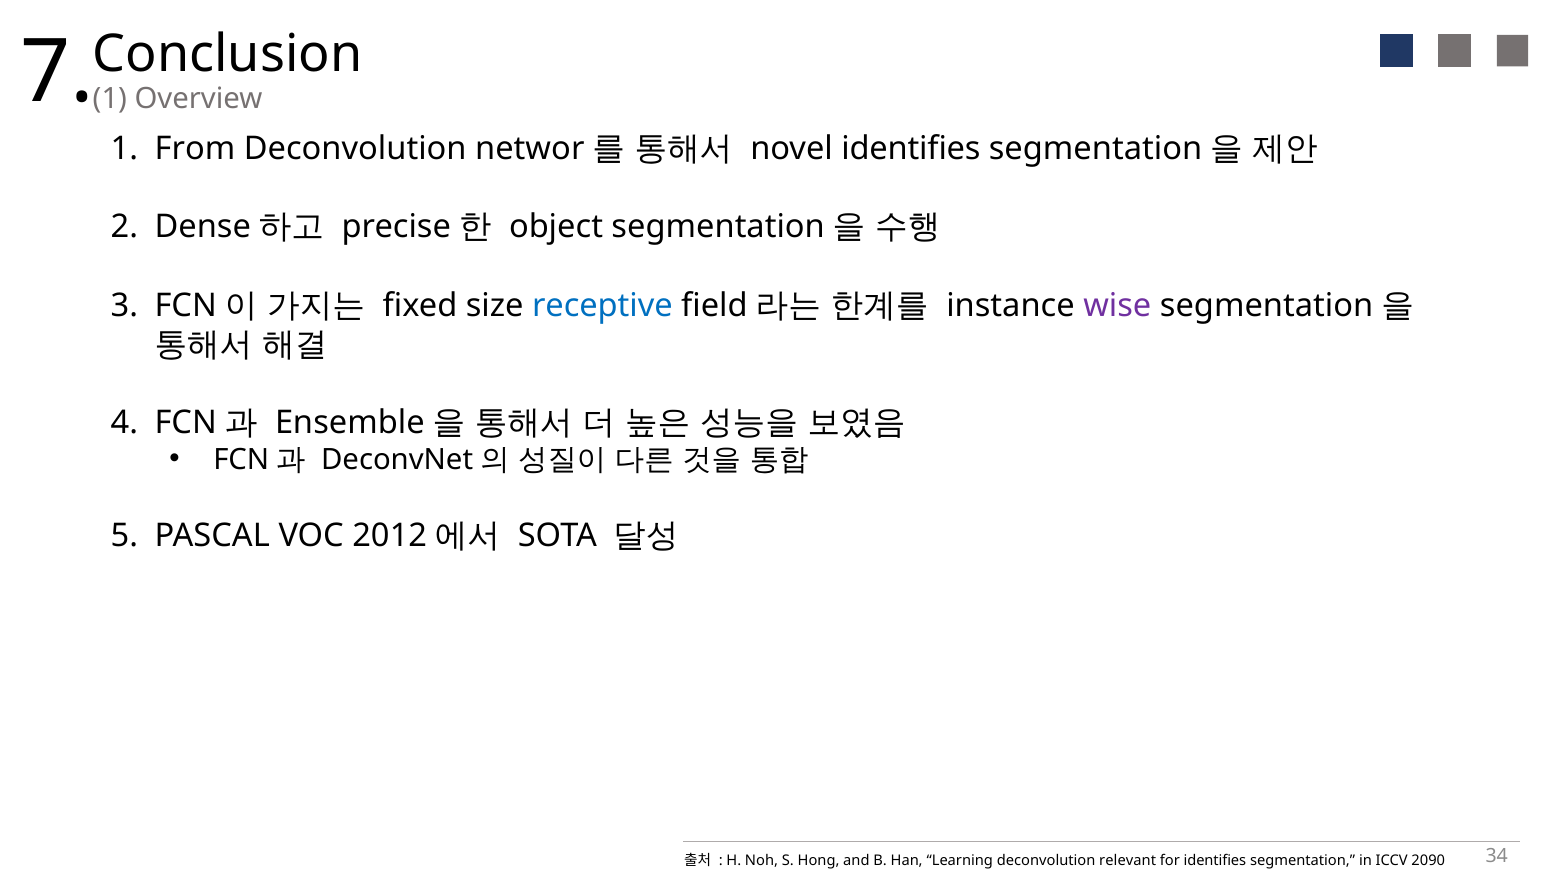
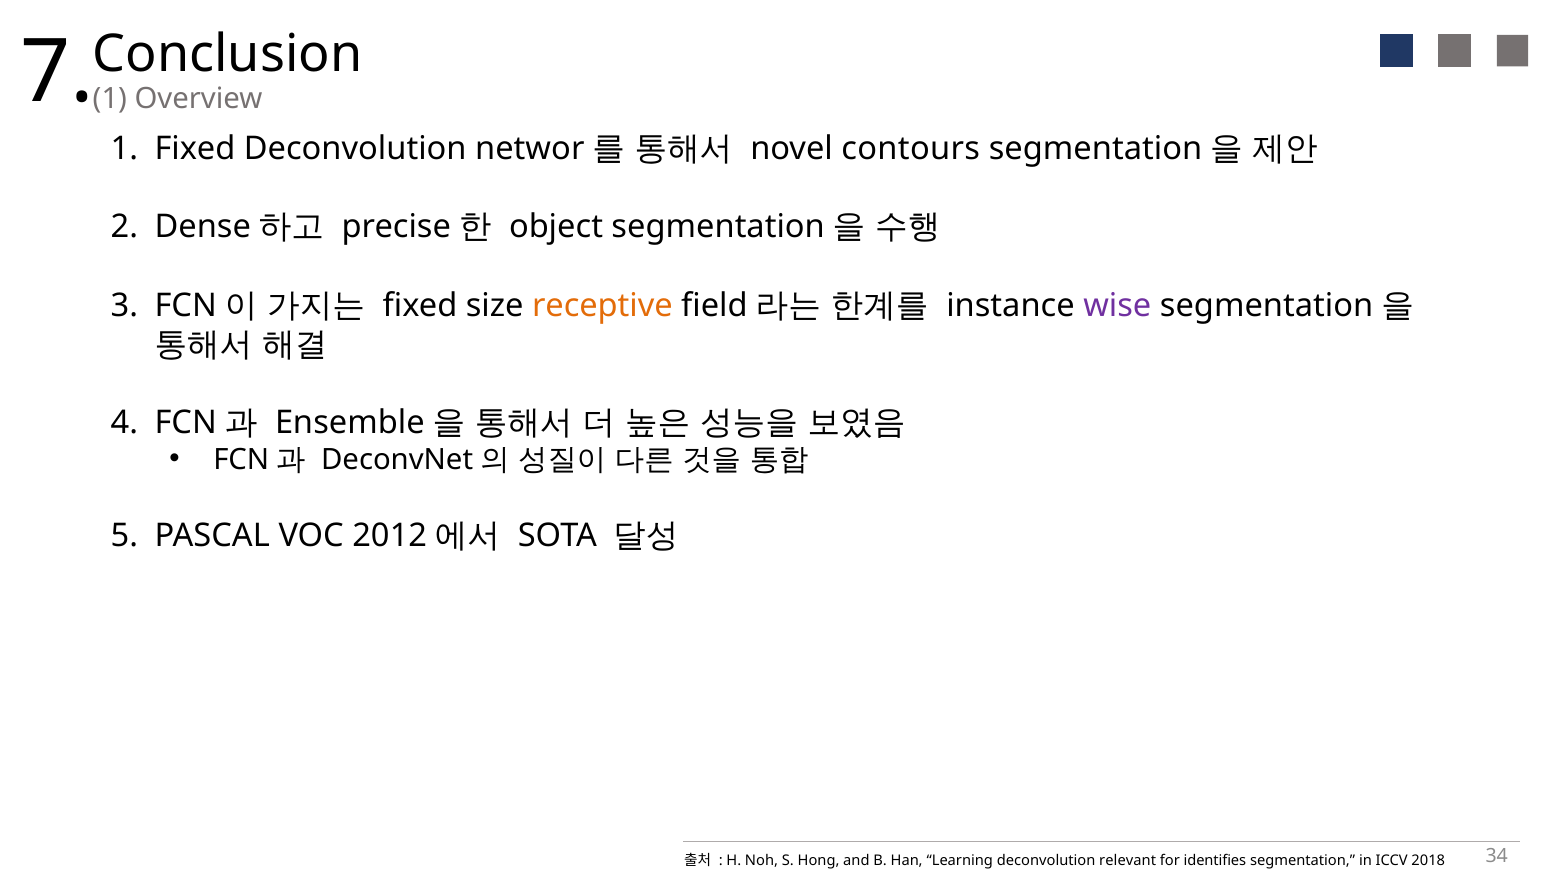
1 From: From -> Fixed
novel identifies: identifies -> contours
receptive colour: blue -> orange
2090: 2090 -> 2018
